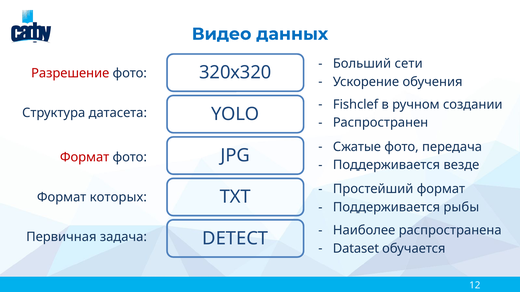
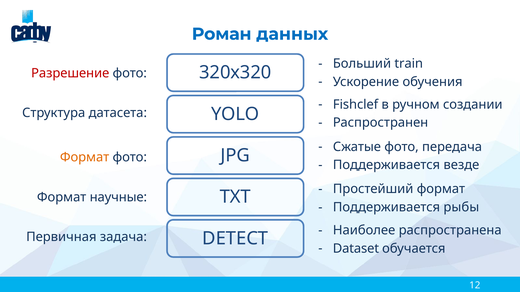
Видео: Видео -> Роман
сети: сети -> train
Формат at (85, 158) colour: red -> orange
которых: которых -> научные
